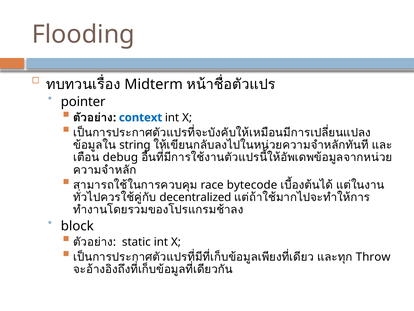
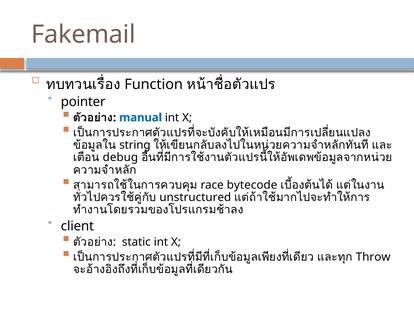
Flooding: Flooding -> Fakemail
Midterm: Midterm -> Function
context: context -> manual
decentralized: decentralized -> unstructured
block: block -> client
